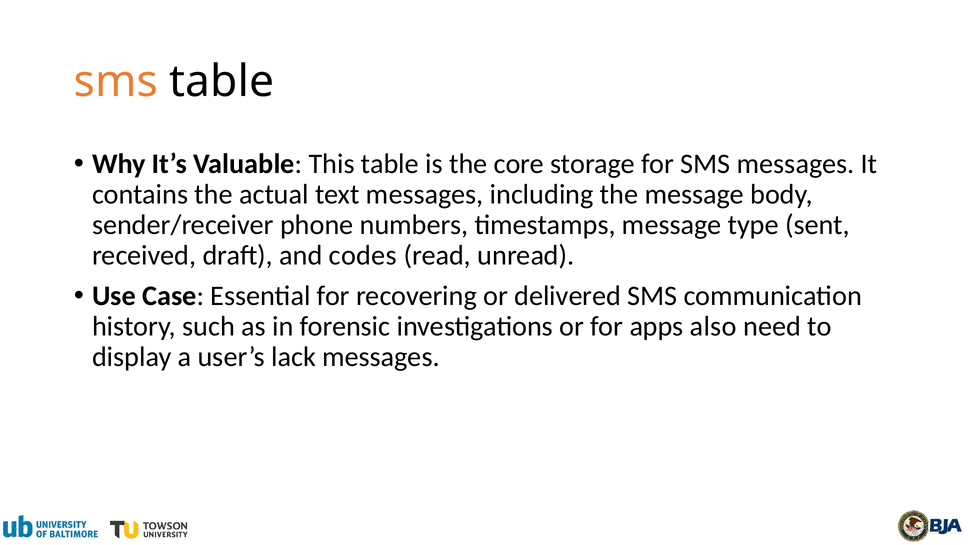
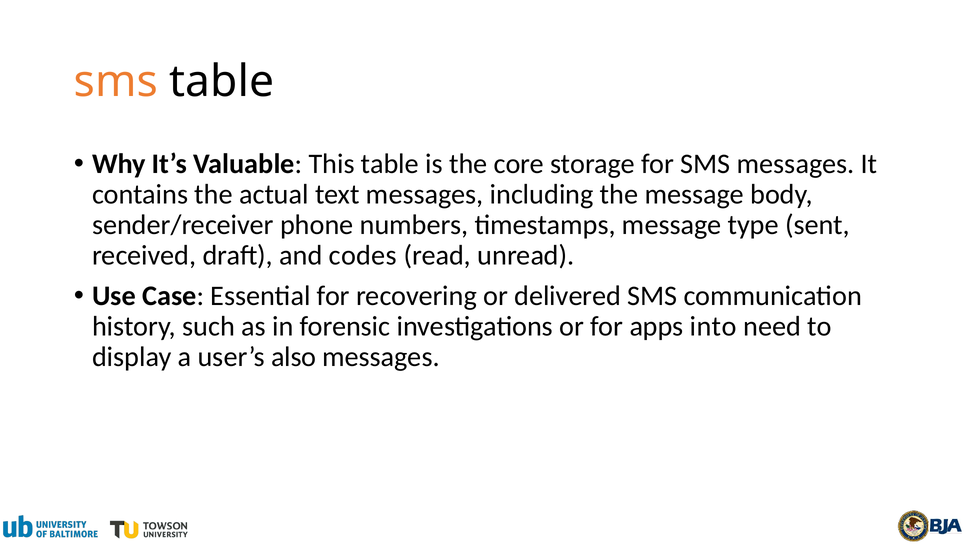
also: also -> into
lack: lack -> also
